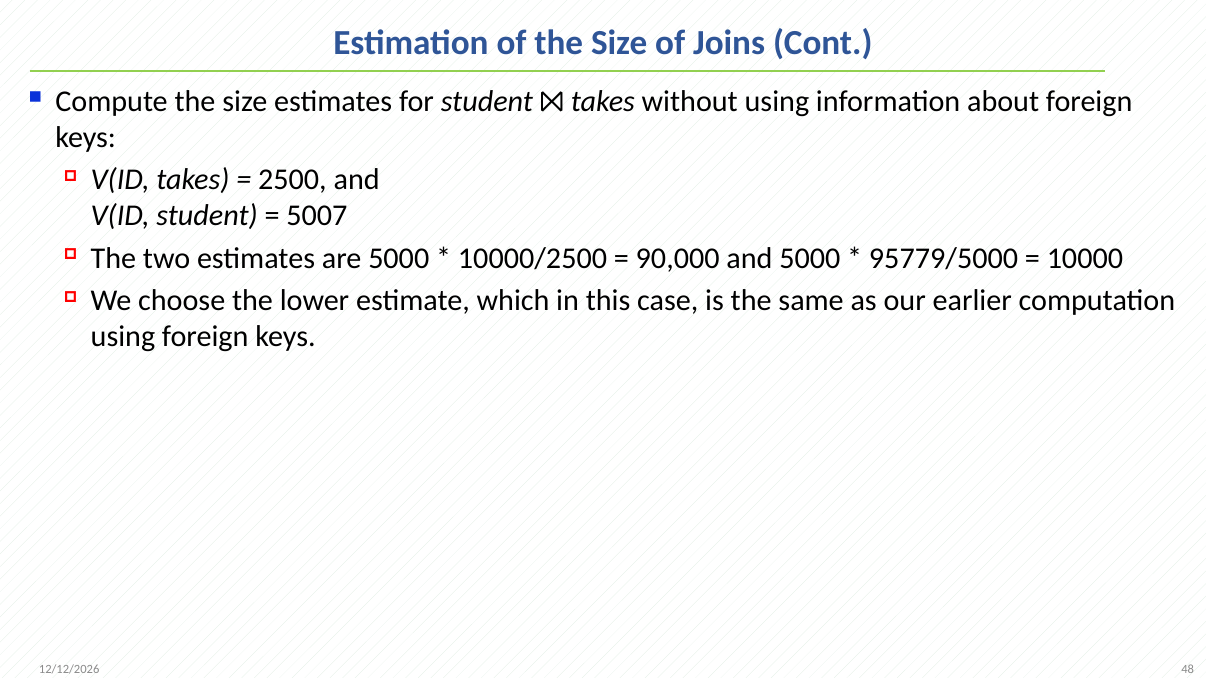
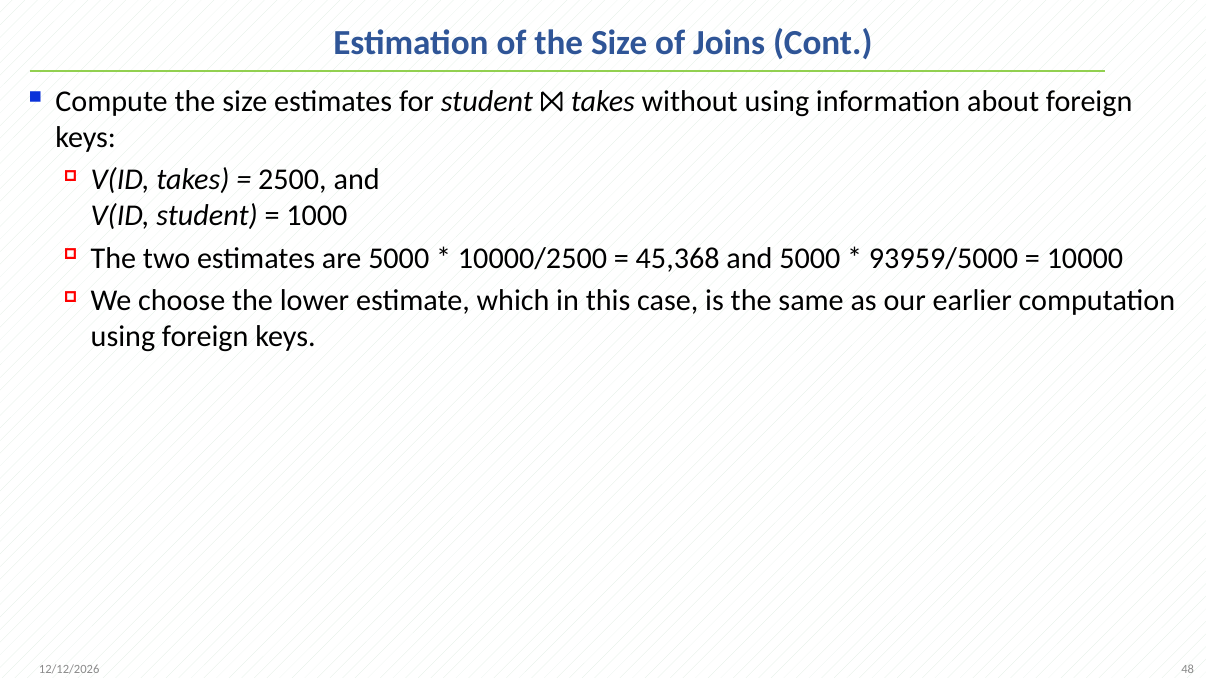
5007: 5007 -> 1000
90,000: 90,000 -> 45,368
95779/5000: 95779/5000 -> 93959/5000
